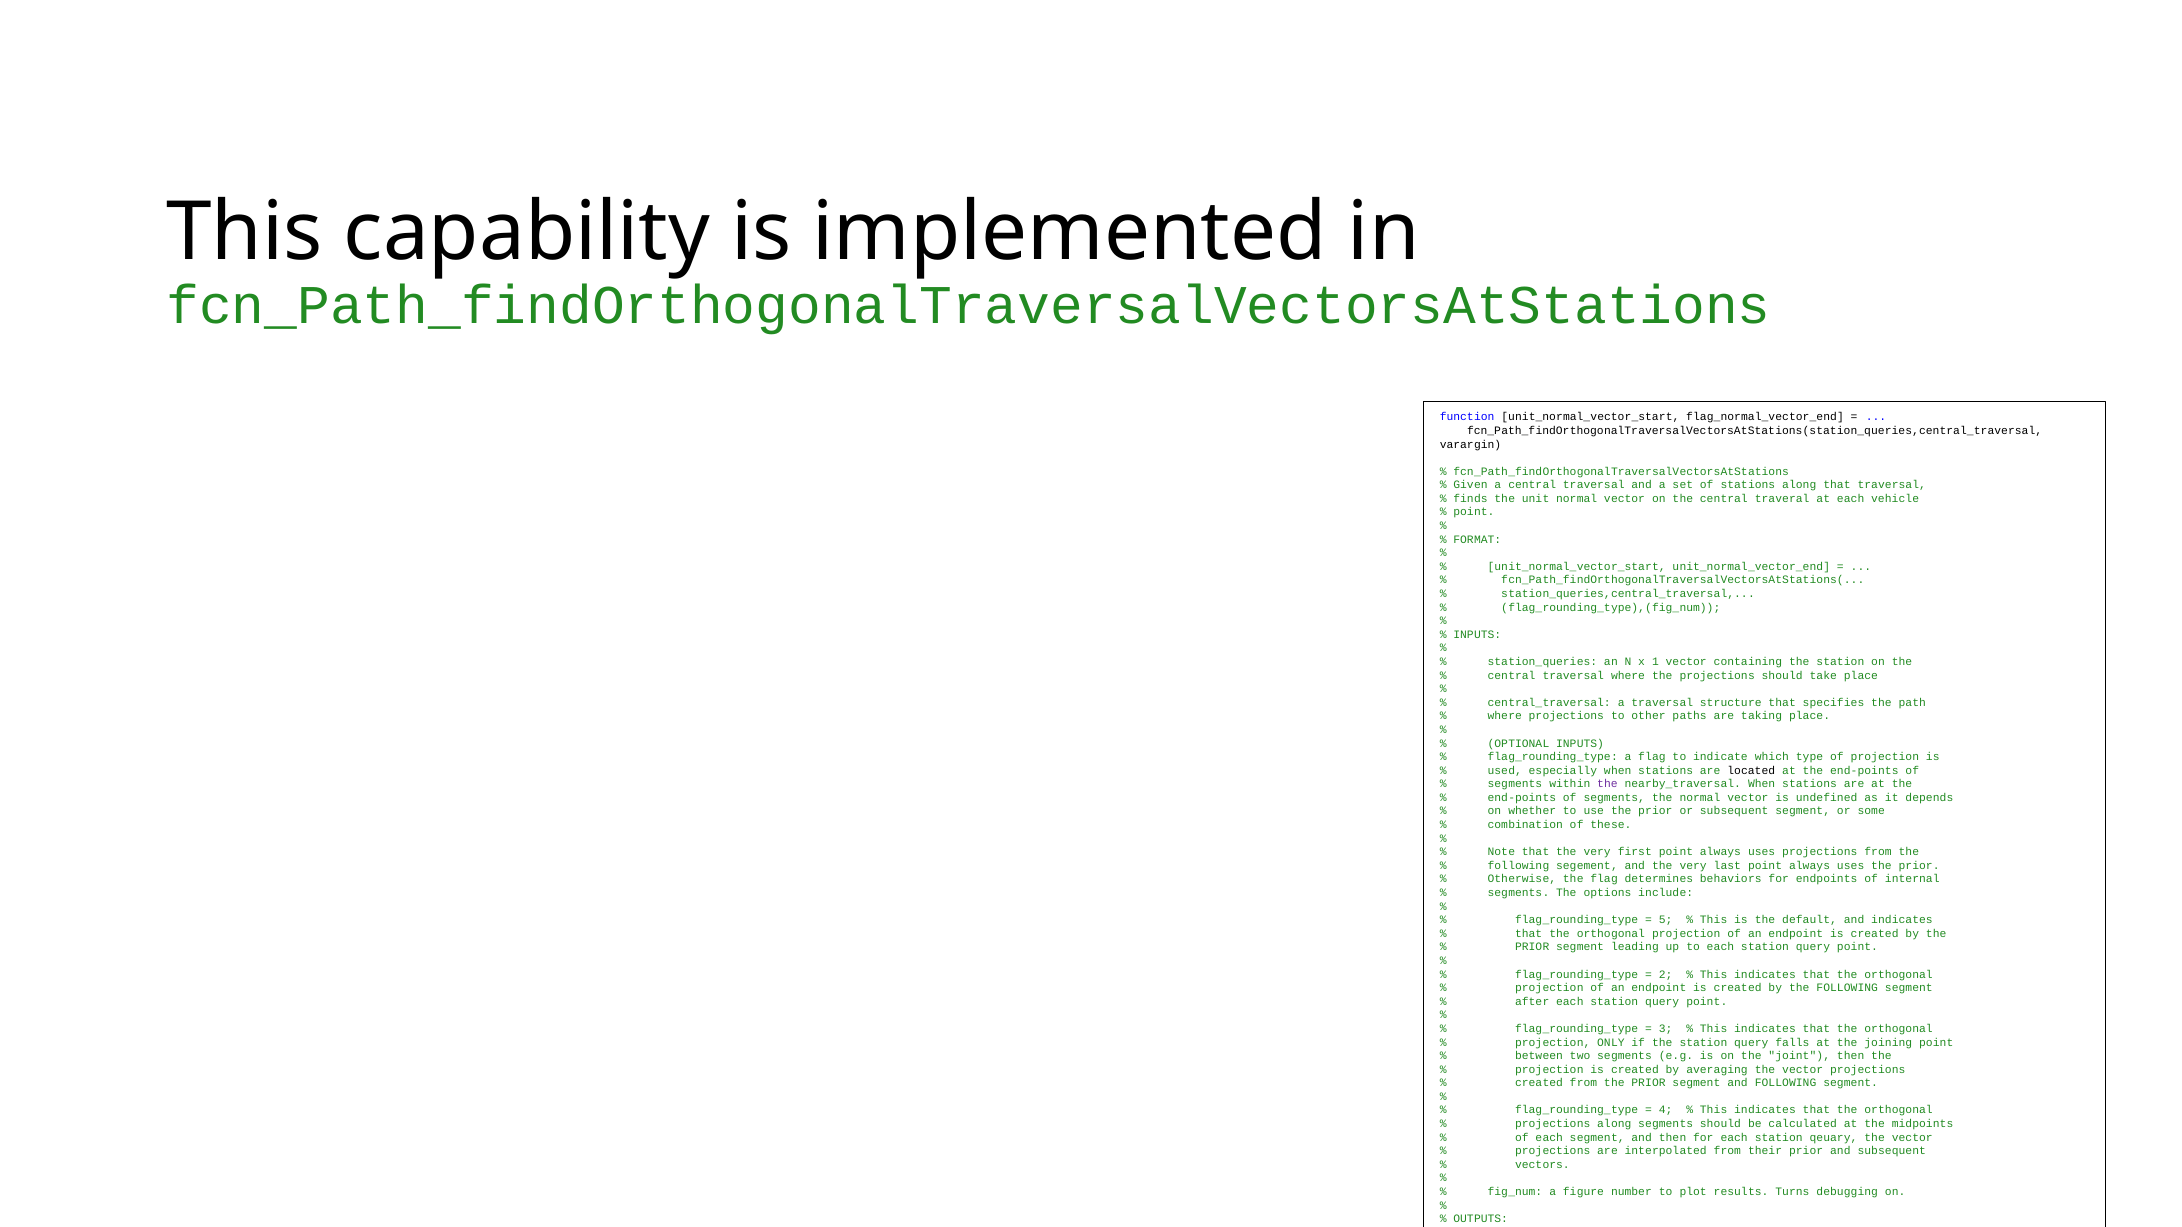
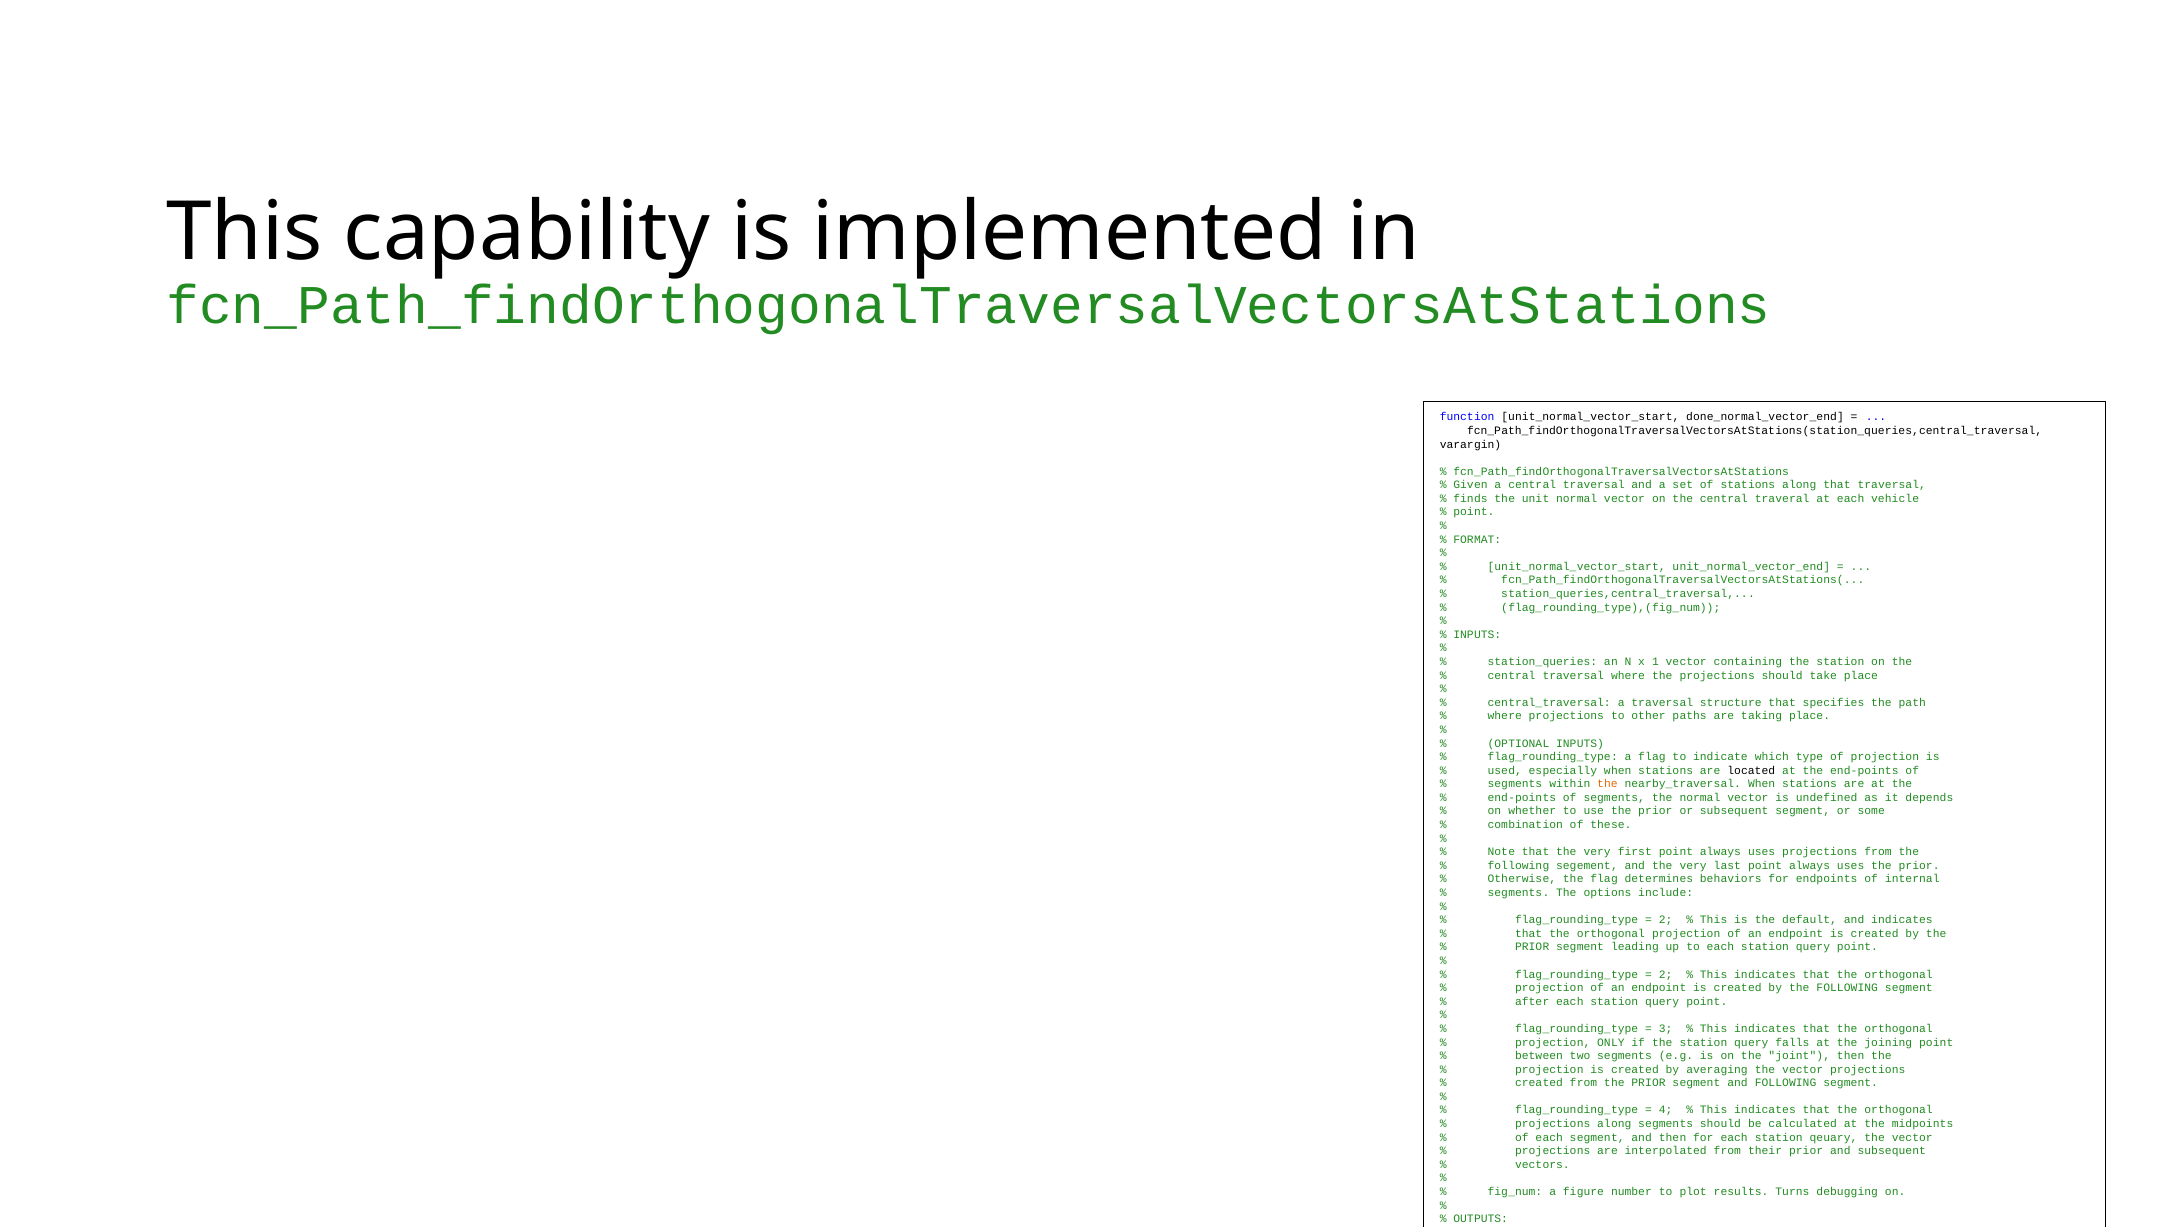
flag_normal_vector_end: flag_normal_vector_end -> done_normal_vector_end
the at (1607, 784) colour: purple -> orange
5 at (1666, 920): 5 -> 2
